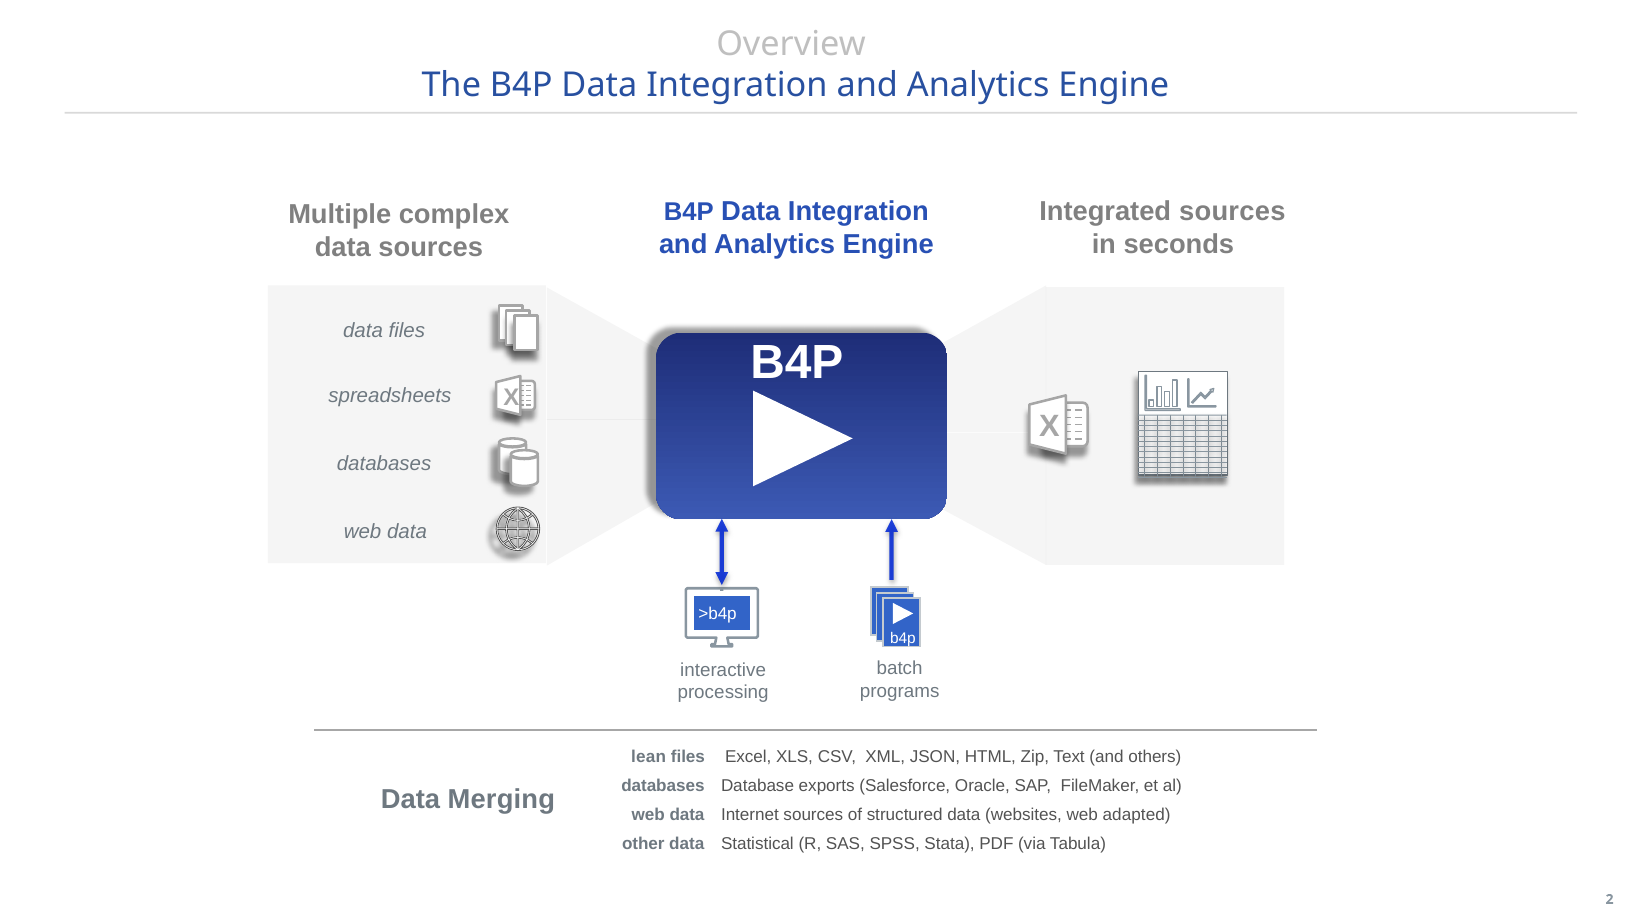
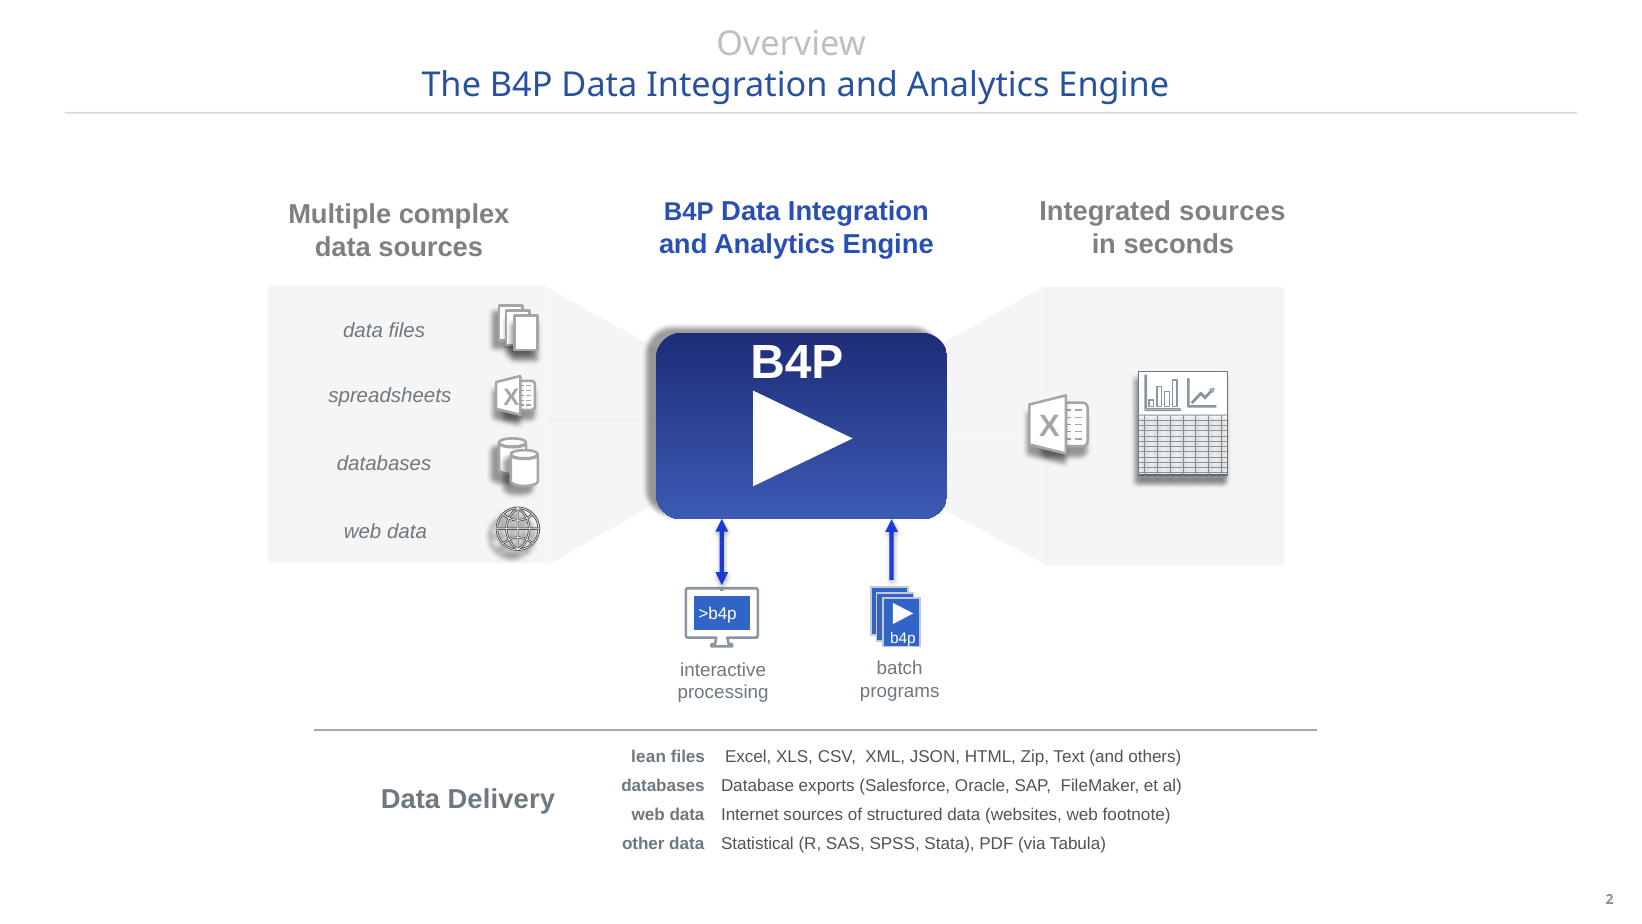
Merging: Merging -> Delivery
adapted: adapted -> footnote
